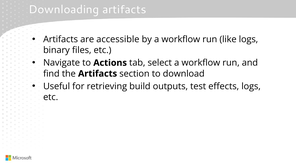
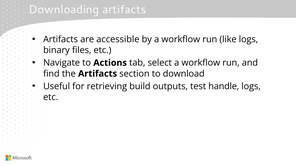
effects: effects -> handle
